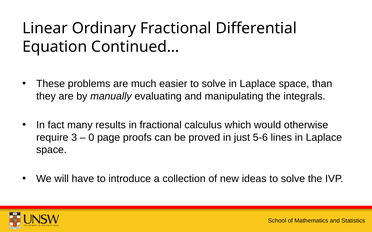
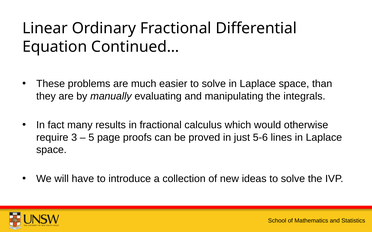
0: 0 -> 5
